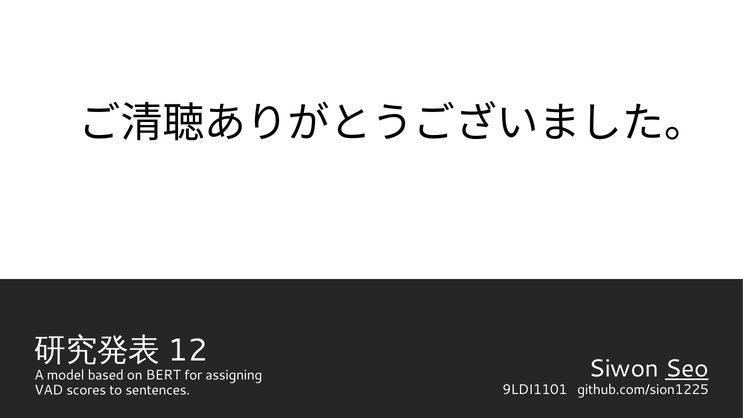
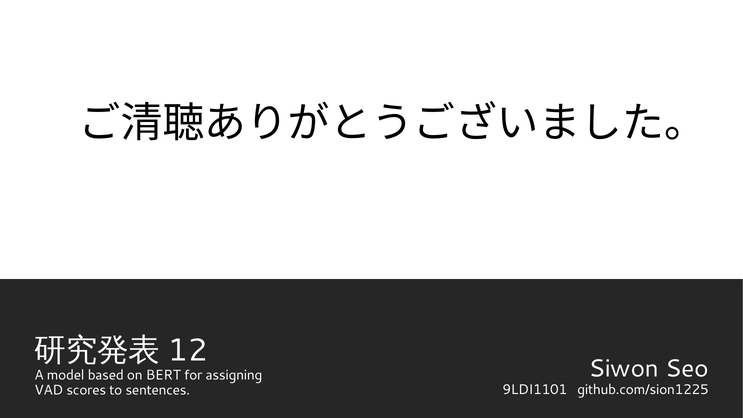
Seo underline: present -> none
